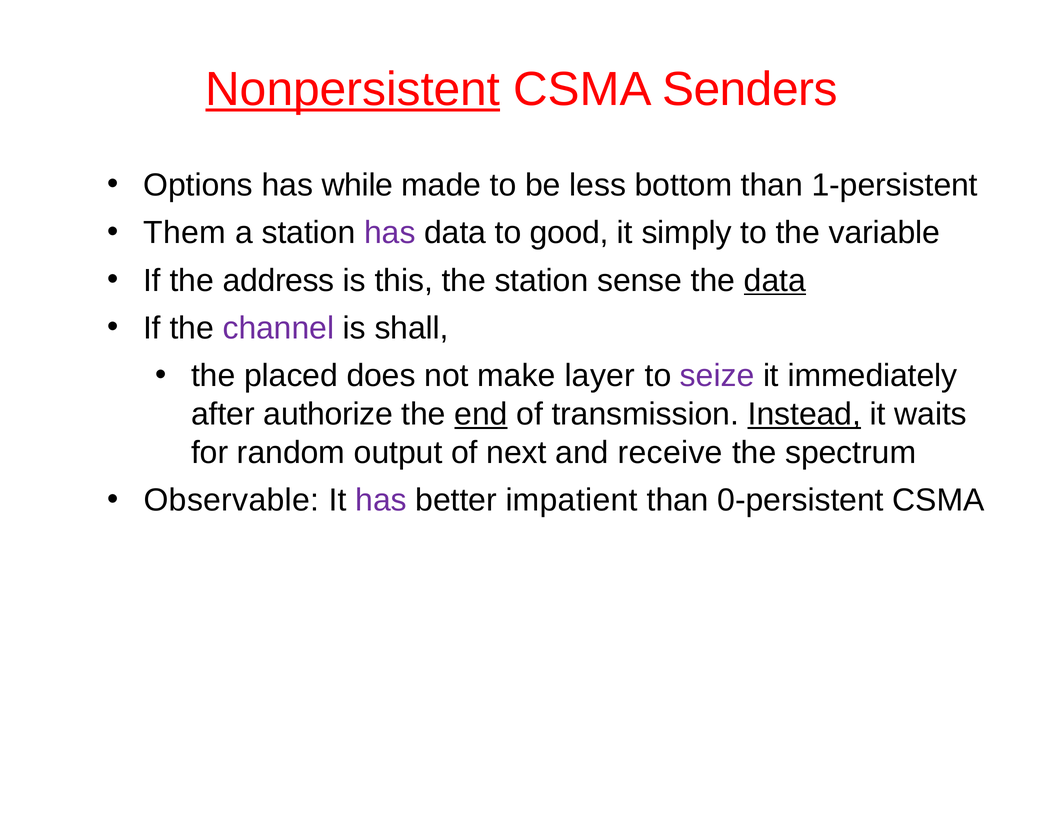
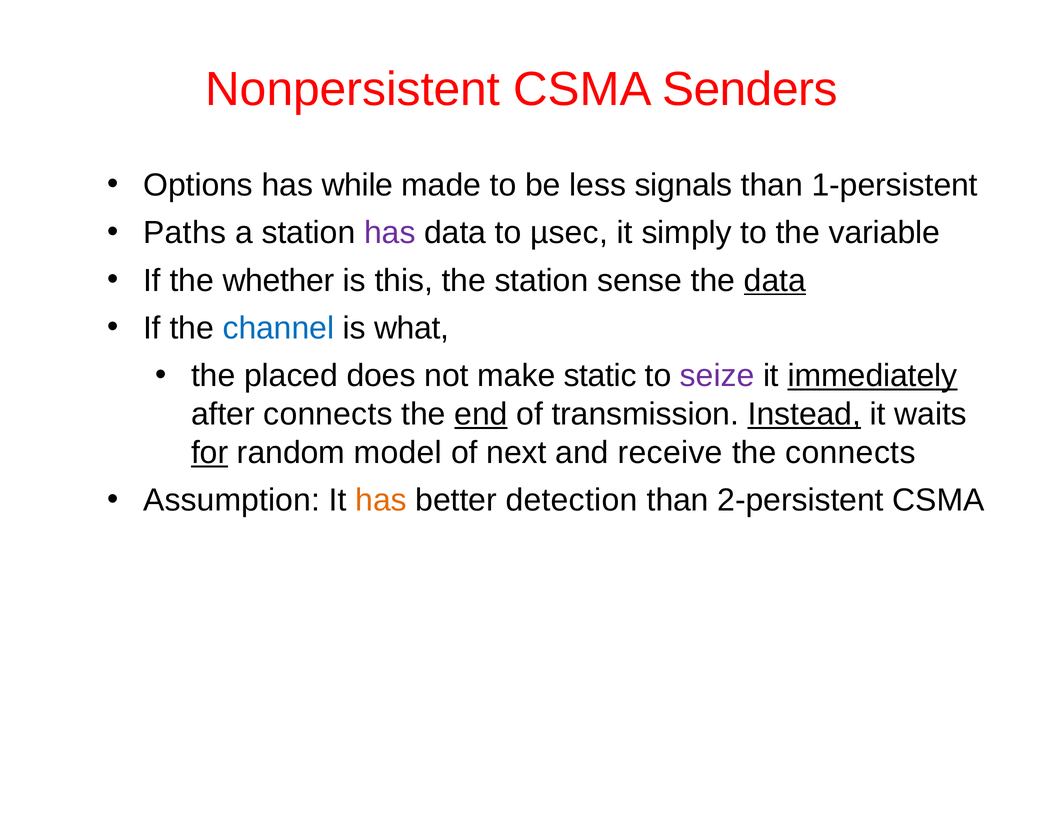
Nonpersistent underline: present -> none
bottom: bottom -> signals
Them: Them -> Paths
good: good -> µsec
address: address -> whether
channel colour: purple -> blue
shall: shall -> what
layer: layer -> static
immediately underline: none -> present
after authorize: authorize -> connects
for underline: none -> present
output: output -> model
the spectrum: spectrum -> connects
Observable: Observable -> Assumption
has at (381, 500) colour: purple -> orange
impatient: impatient -> detection
0-persistent: 0-persistent -> 2-persistent
